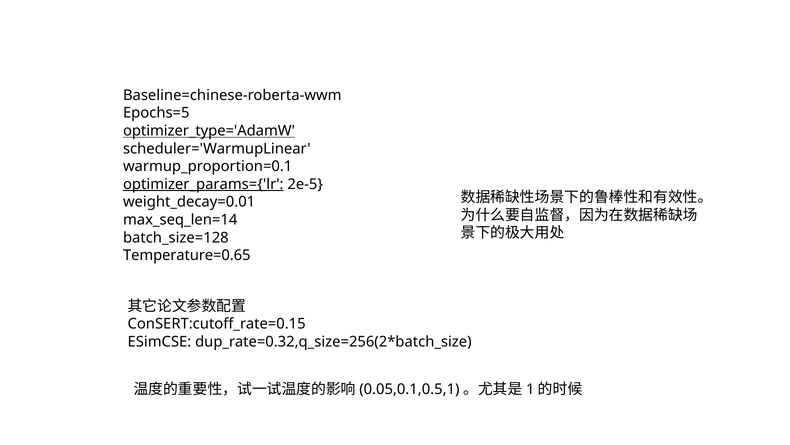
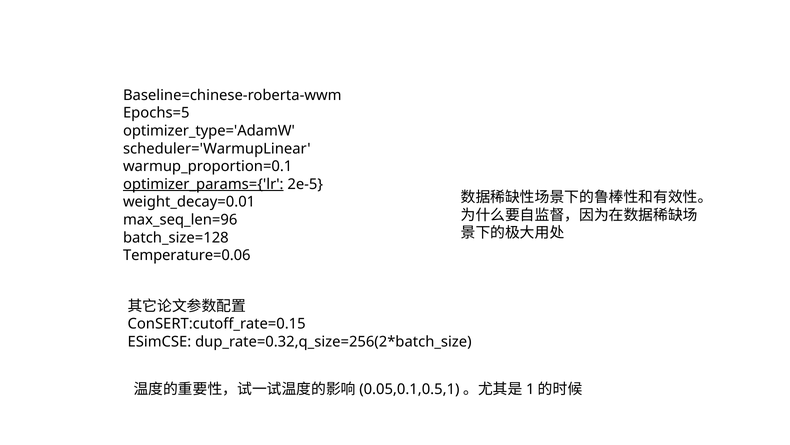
optimizer_type='AdamW underline: present -> none
max_seq_len=14: max_seq_len=14 -> max_seq_len=96
Temperature=0.65: Temperature=0.65 -> Temperature=0.06
